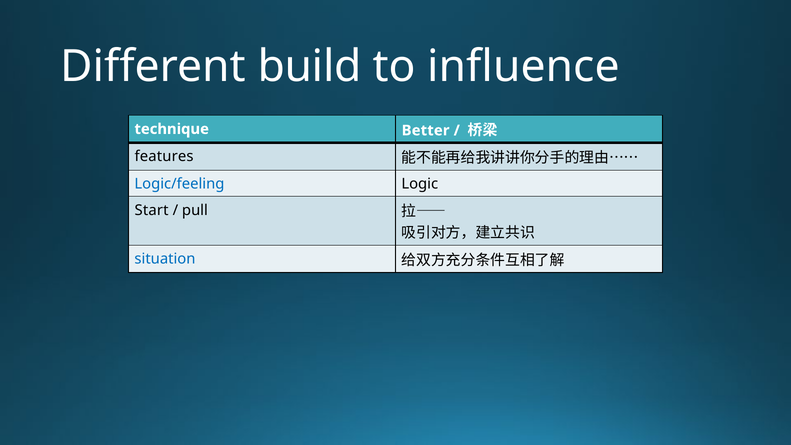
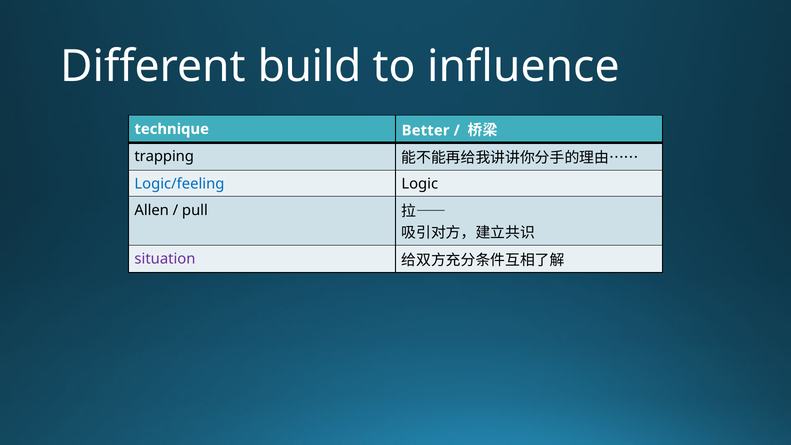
features: features -> trapping
Start: Start -> Allen
situation colour: blue -> purple
